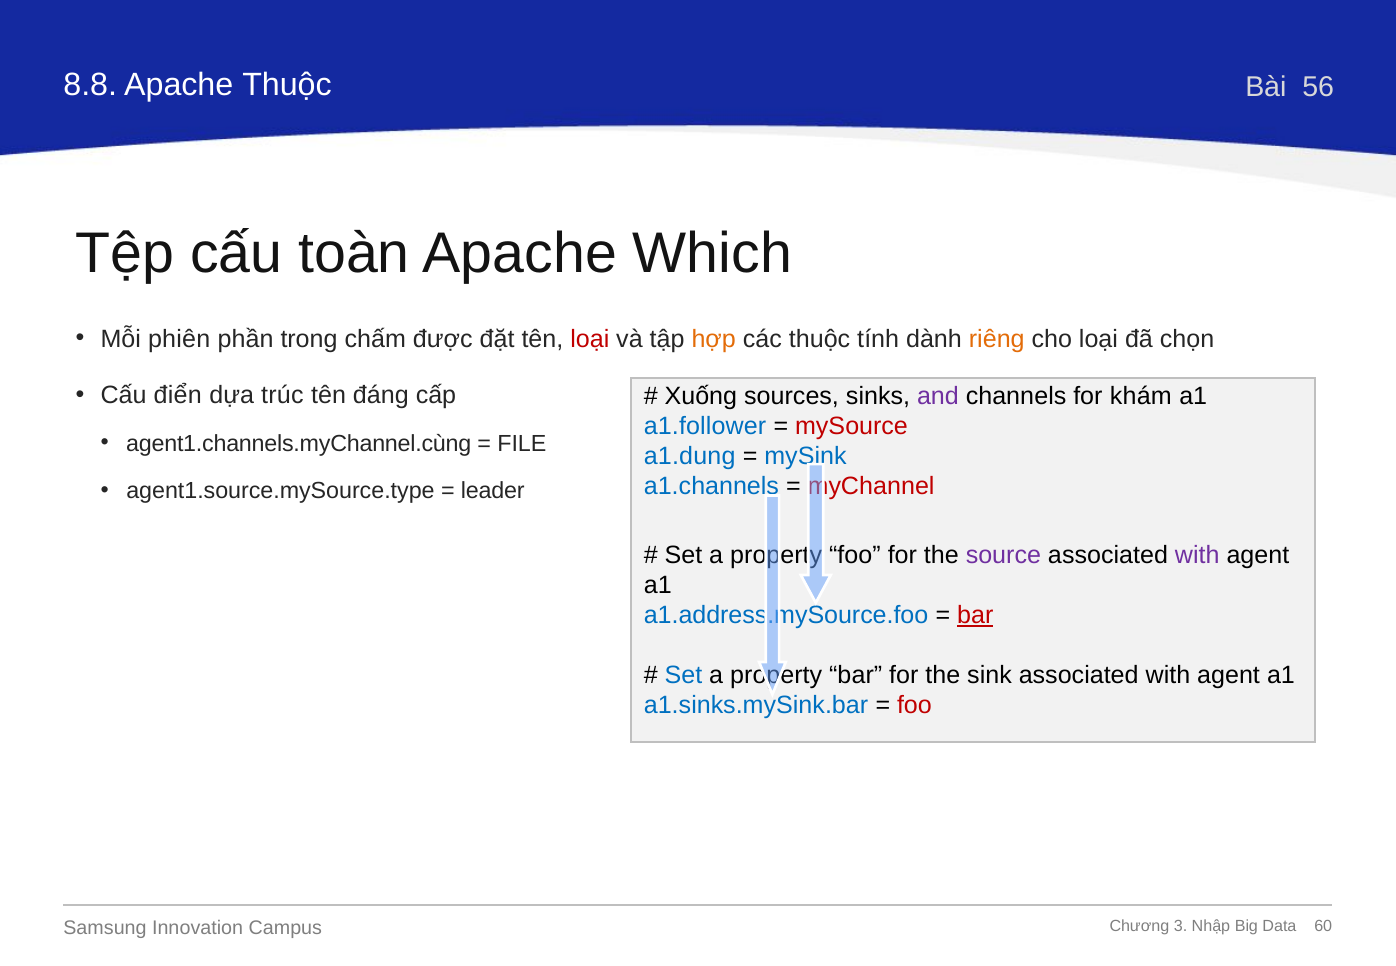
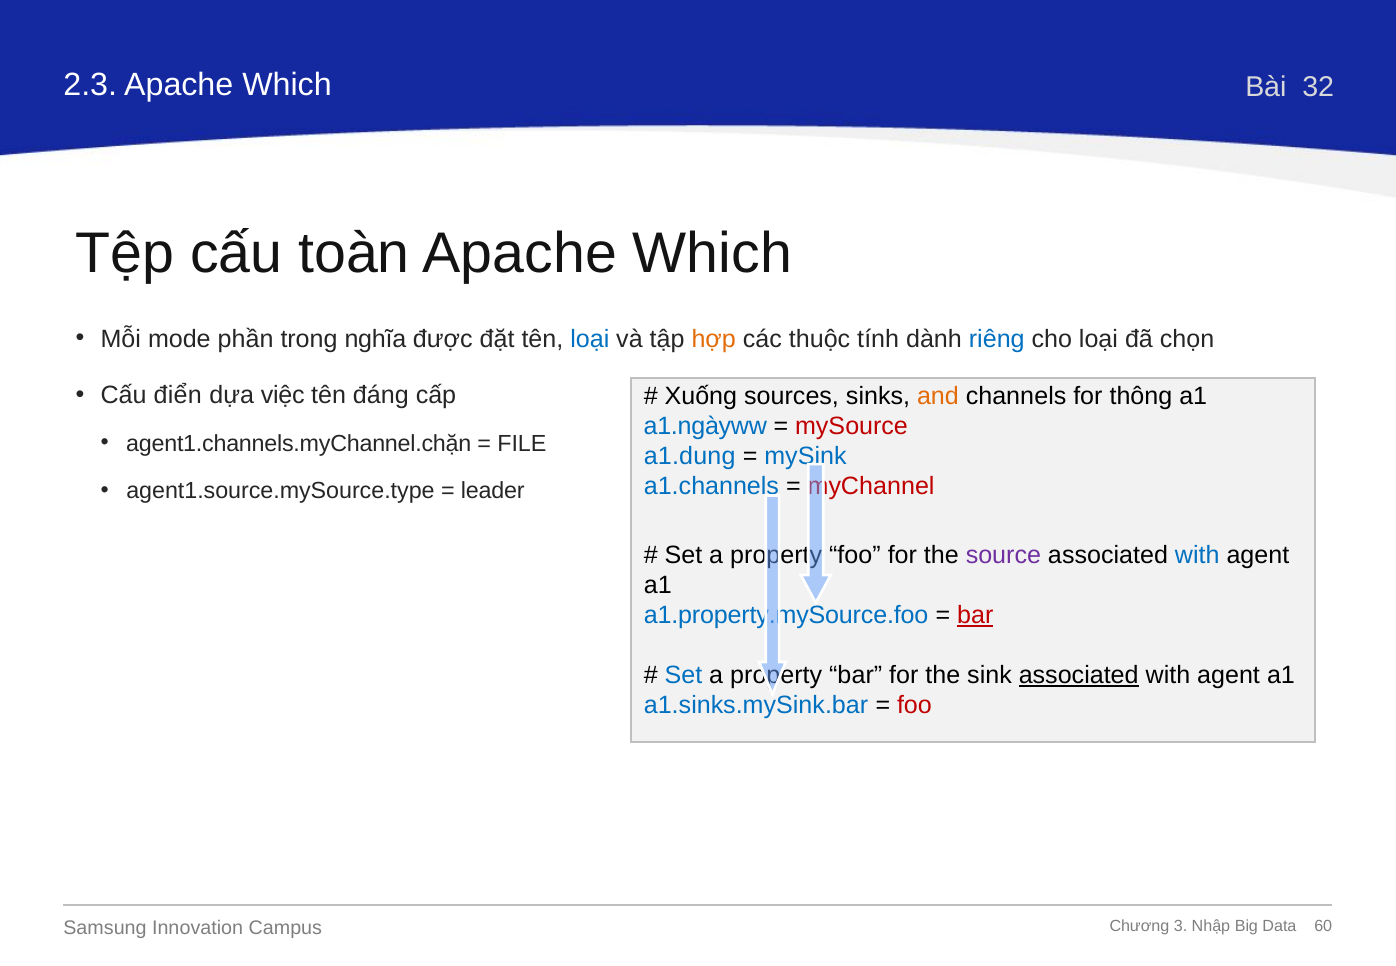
8.8: 8.8 -> 2.3
Thuộc at (287, 85): Thuộc -> Which
56: 56 -> 32
phiên: phiên -> mode
chấm: chấm -> nghĩa
loại at (590, 339) colour: red -> blue
riêng colour: orange -> blue
trúc: trúc -> việc
and colour: purple -> orange
khám: khám -> thông
a1.follower: a1.follower -> a1.ngàyww
agent1.channels.myChannel.cùng: agent1.channels.myChannel.cùng -> agent1.channels.myChannel.chặn
with at (1197, 555) colour: purple -> blue
a1.address.mySource.foo: a1.address.mySource.foo -> a1.property.mySource.foo
associated at (1079, 676) underline: none -> present
